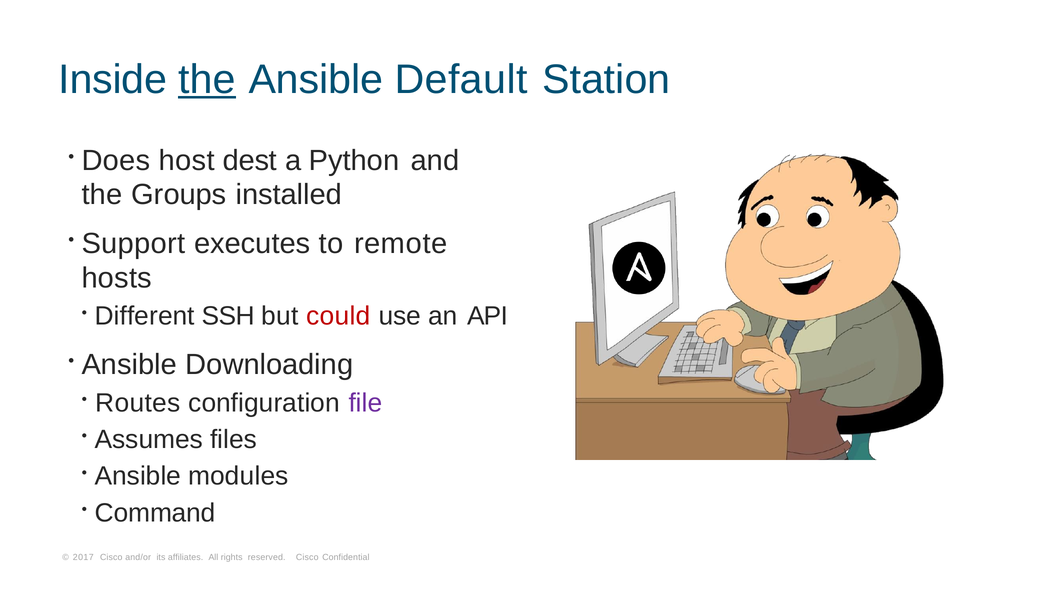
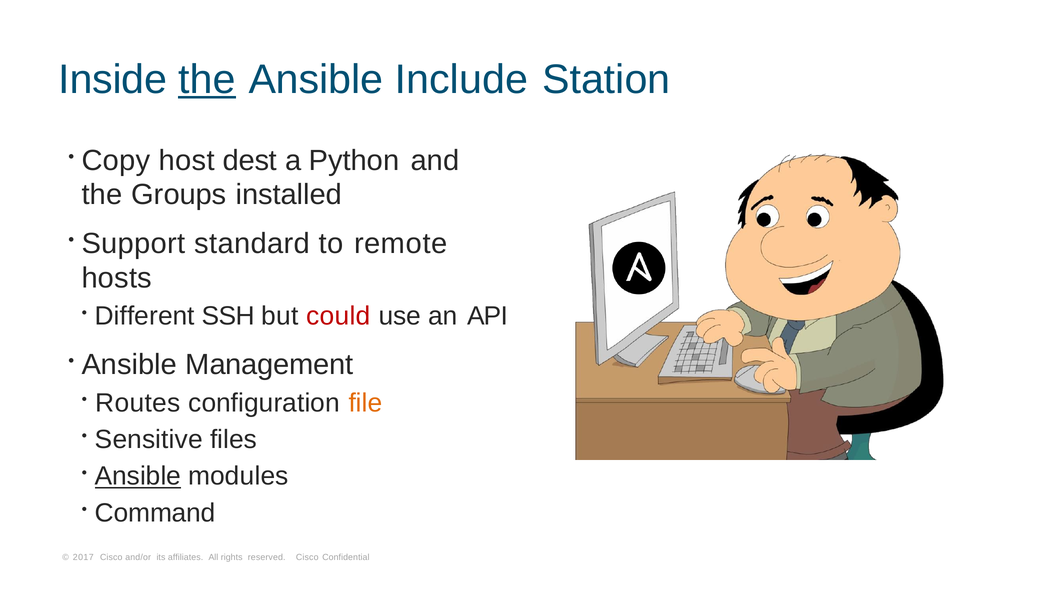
Default: Default -> Include
Does: Does -> Copy
executes: executes -> standard
Downloading: Downloading -> Management
file colour: purple -> orange
Assumes: Assumes -> Sensitive
Ansible at (138, 476) underline: none -> present
